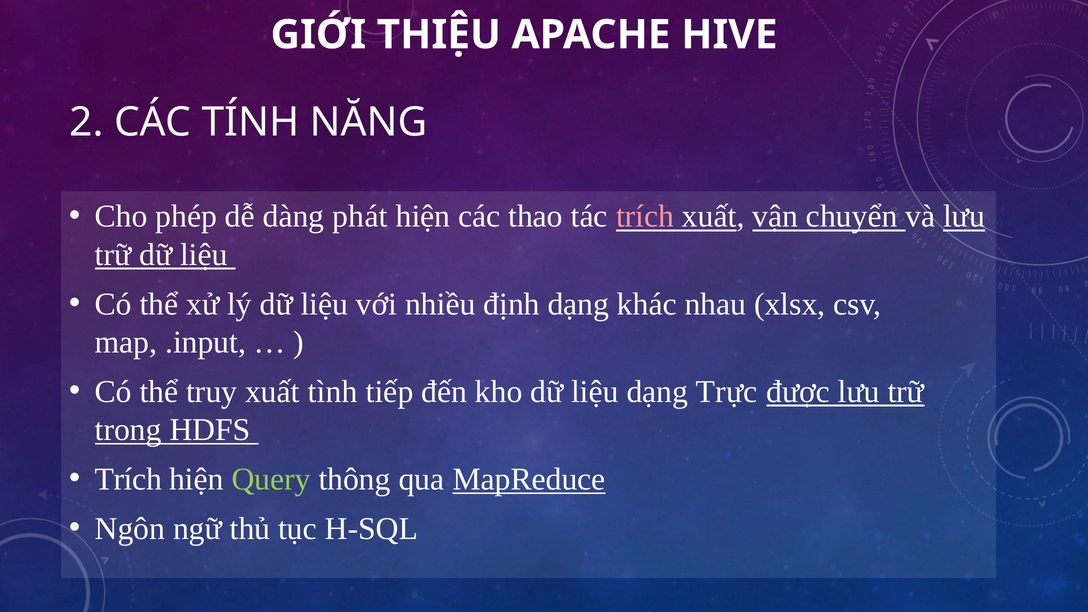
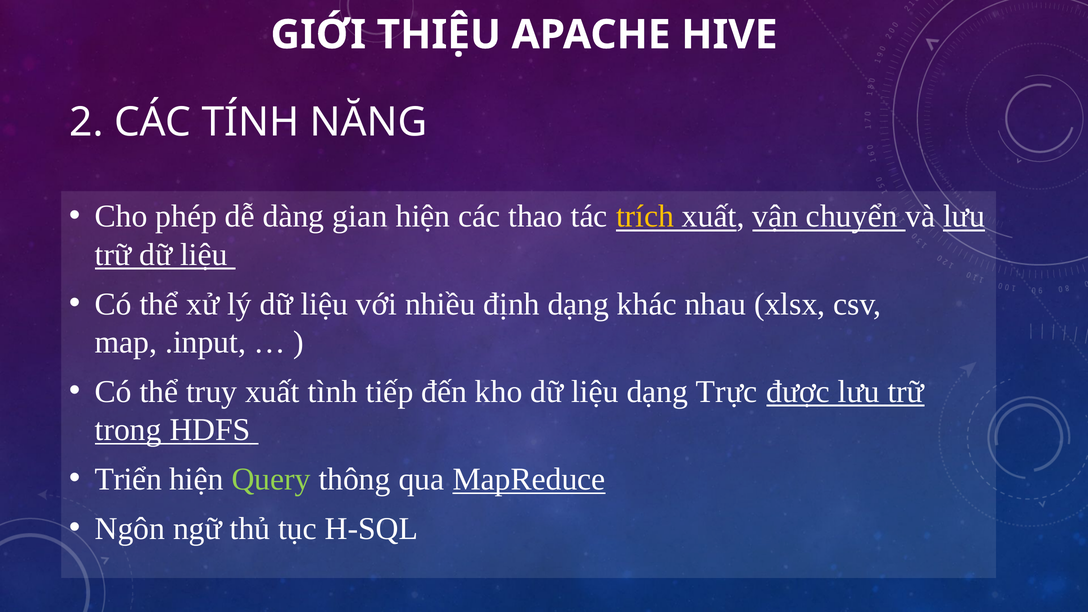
phát: phát -> gian
trích at (645, 216) colour: pink -> yellow
Trích at (128, 479): Trích -> Triển
